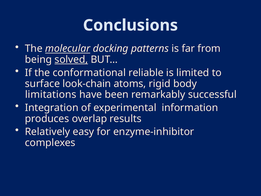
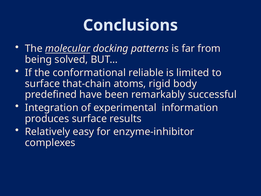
solved underline: present -> none
look-chain: look-chain -> that-chain
limitations: limitations -> predefined
produces overlap: overlap -> surface
